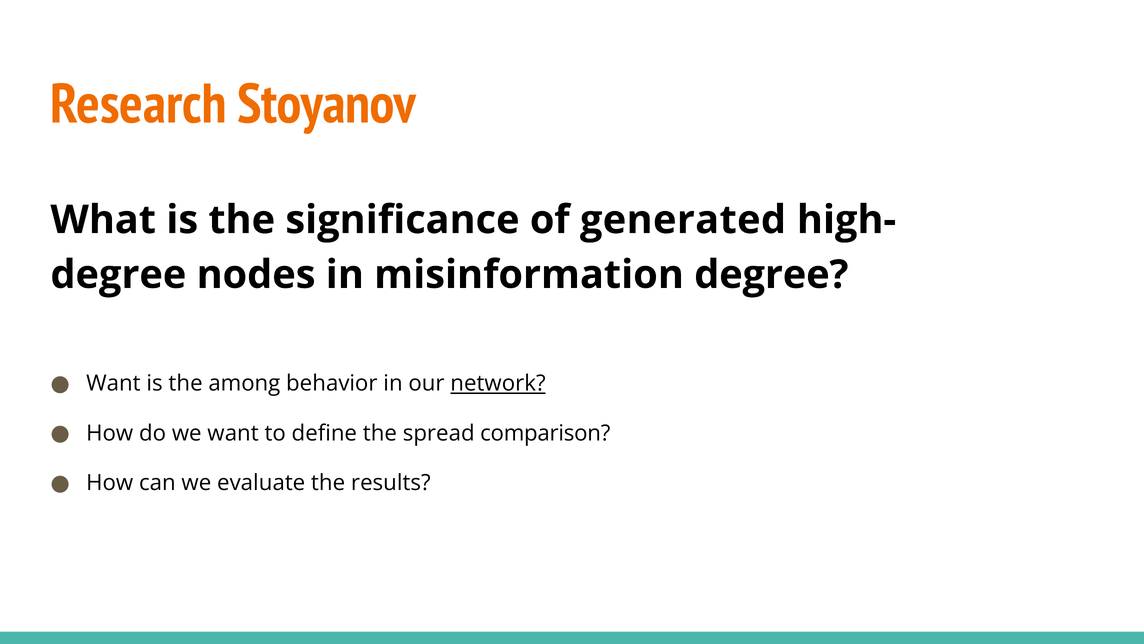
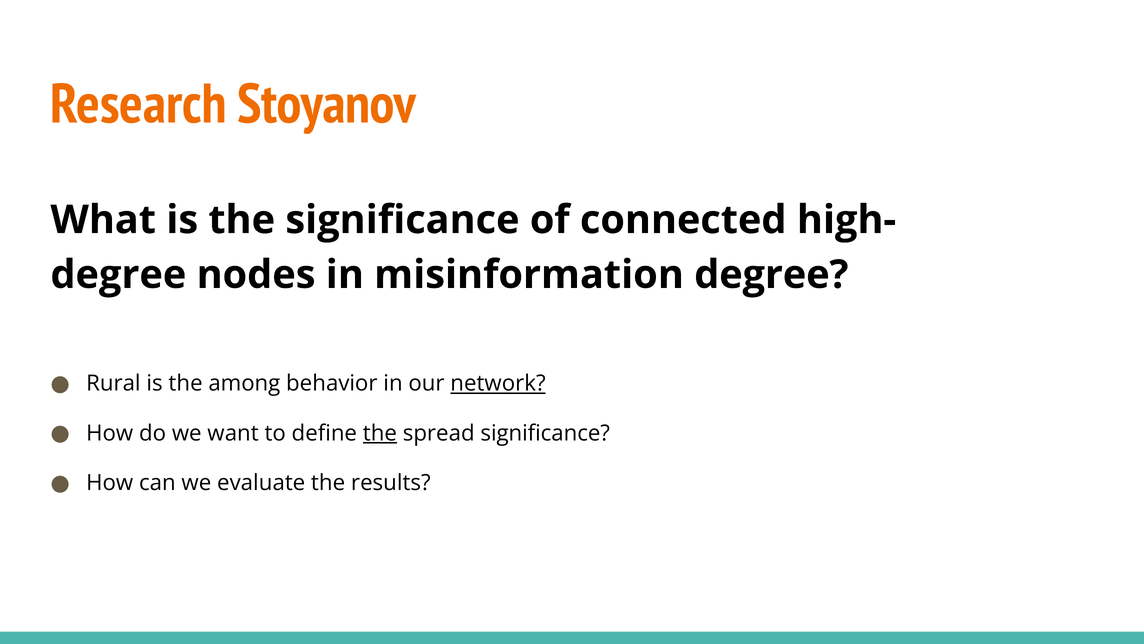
generated: generated -> connected
Want at (113, 383): Want -> Rural
the at (380, 433) underline: none -> present
spread comparison: comparison -> significance
